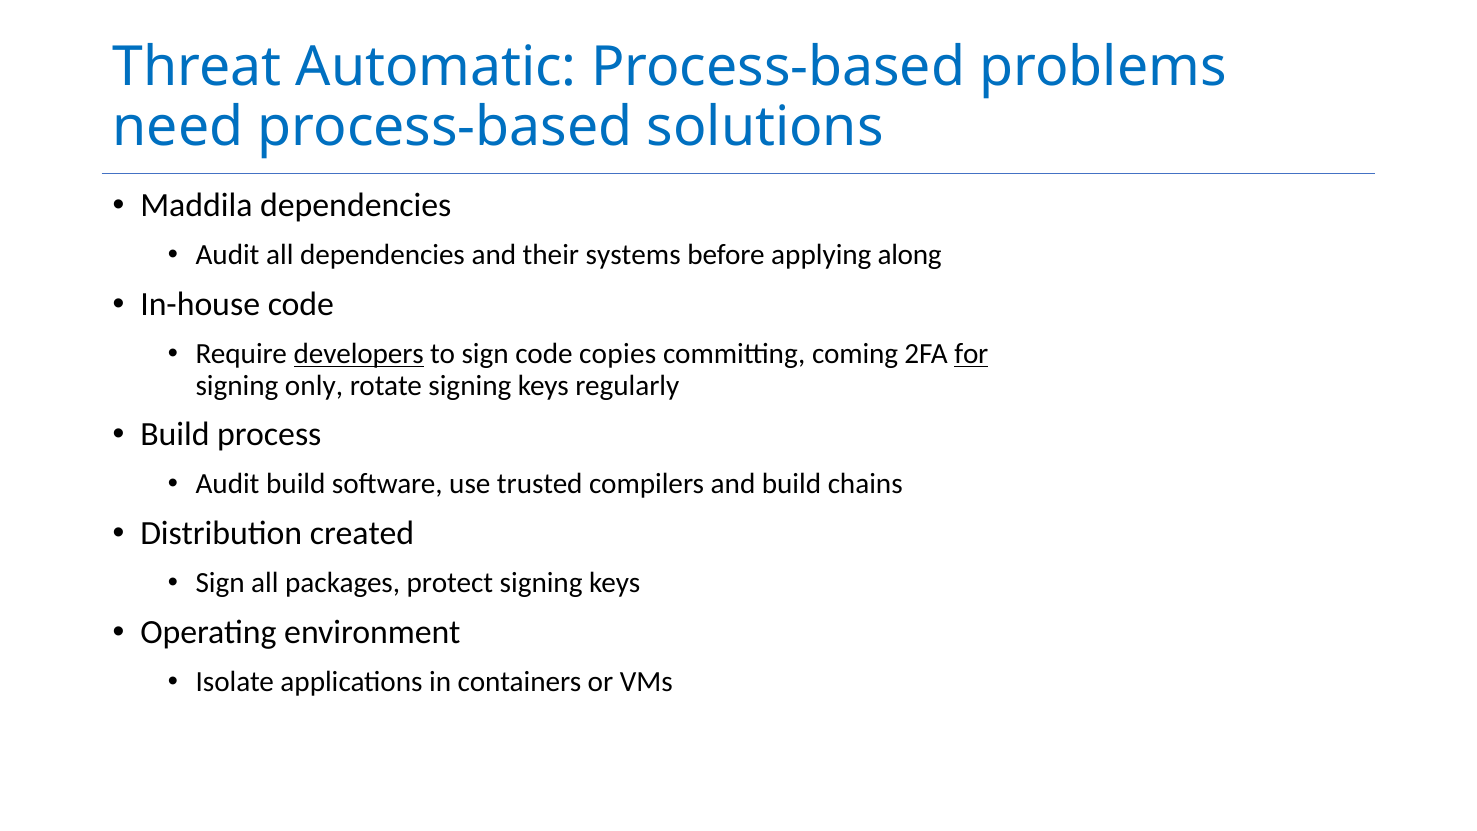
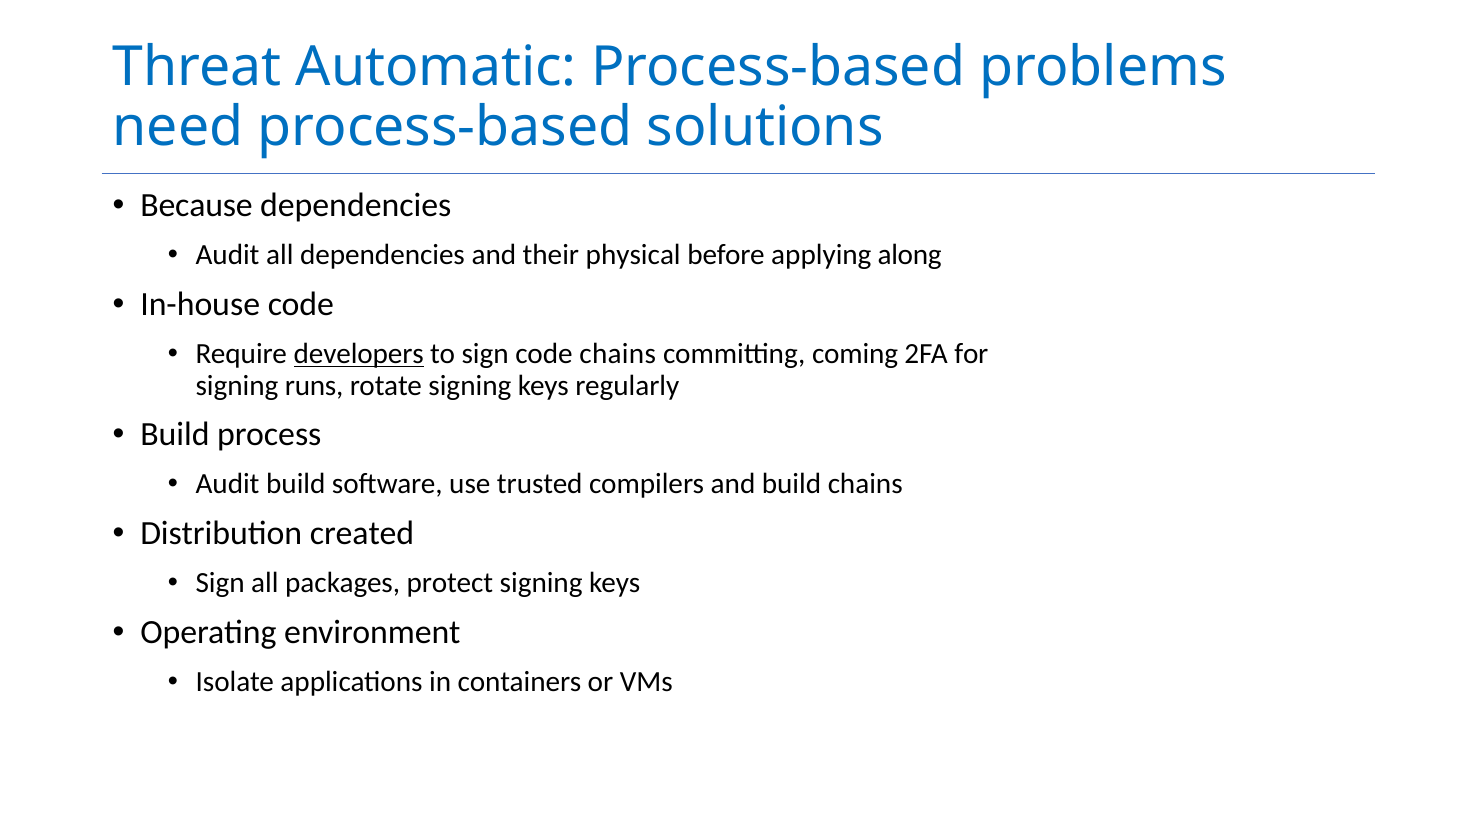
Maddila: Maddila -> Because
systems: systems -> physical
code copies: copies -> chains
for underline: present -> none
only: only -> runs
